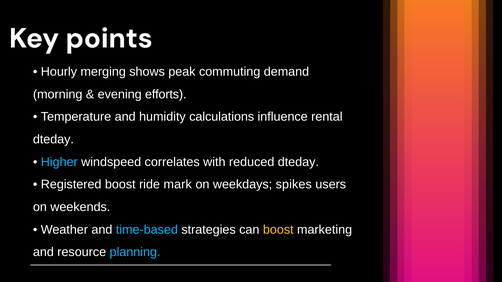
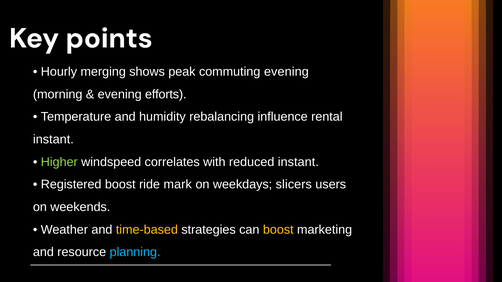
commuting demand: demand -> evening
calculations: calculations -> rebalancing
dteday at (53, 140): dteday -> instant
Higher colour: light blue -> light green
reduced dteday: dteday -> instant
spikes: spikes -> slicers
time-based colour: light blue -> yellow
